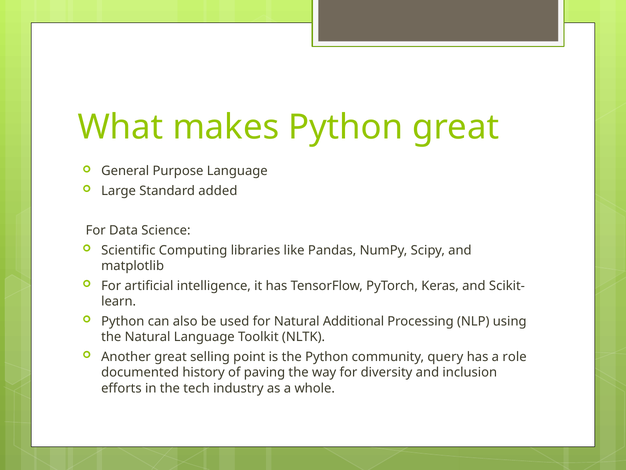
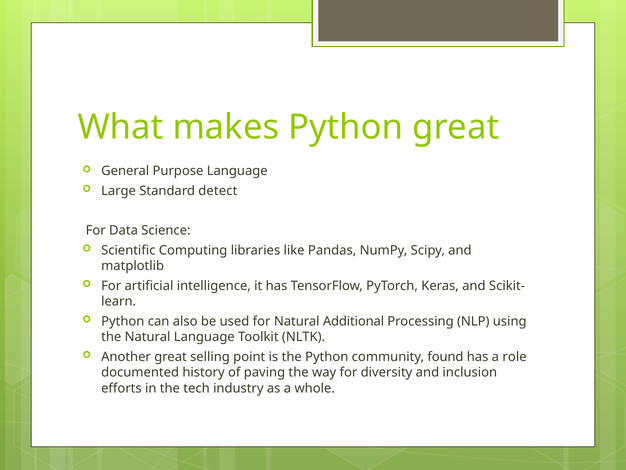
added: added -> detect
query: query -> found
